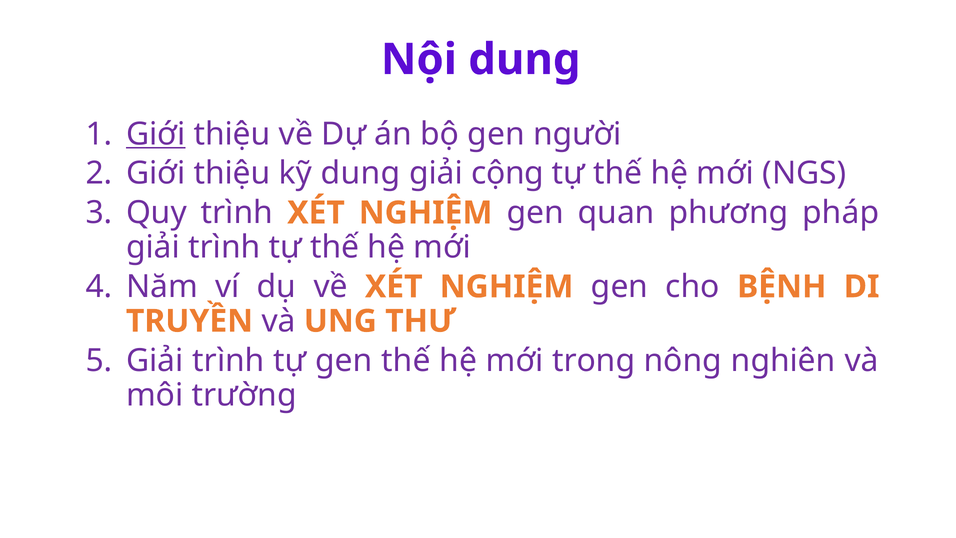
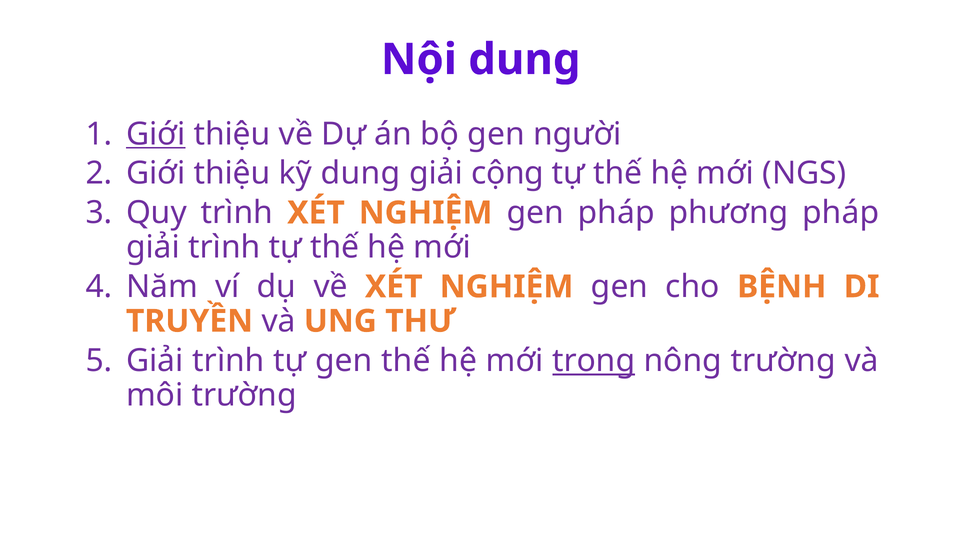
gen quan: quan -> pháp
trong underline: none -> present
nông nghiên: nghiên -> trường
